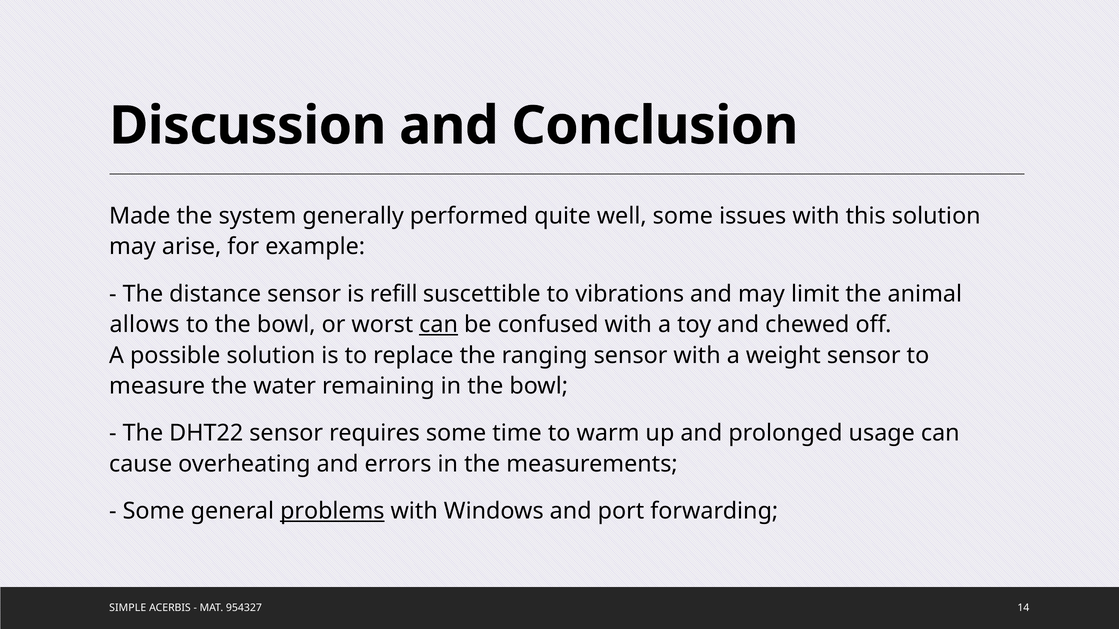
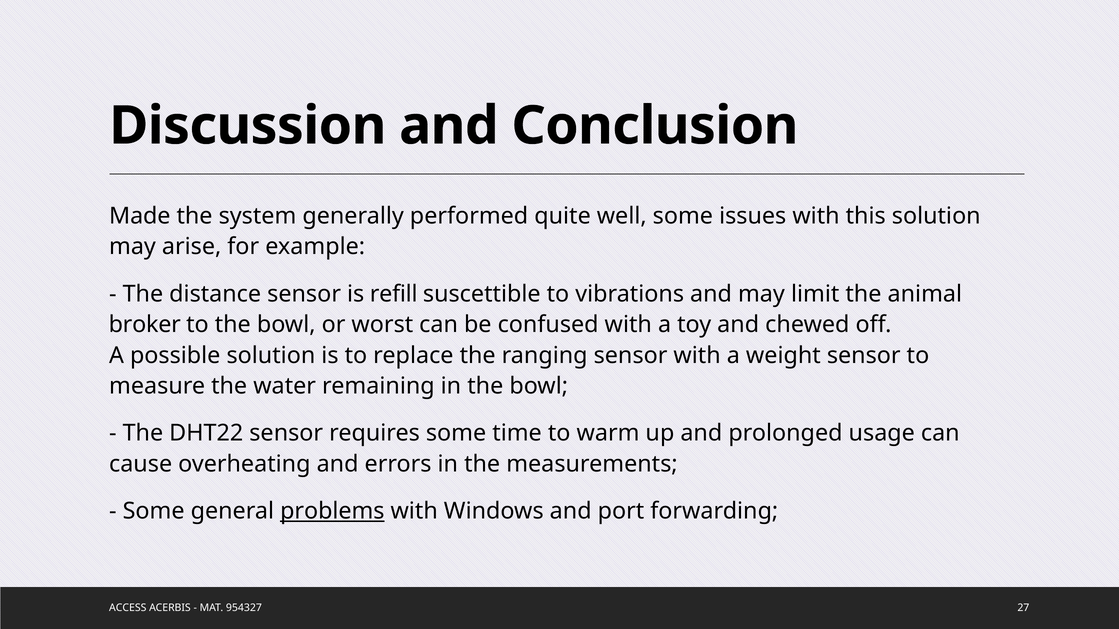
allows: allows -> broker
can at (439, 325) underline: present -> none
SIMPLE: SIMPLE -> ACCESS
14: 14 -> 27
